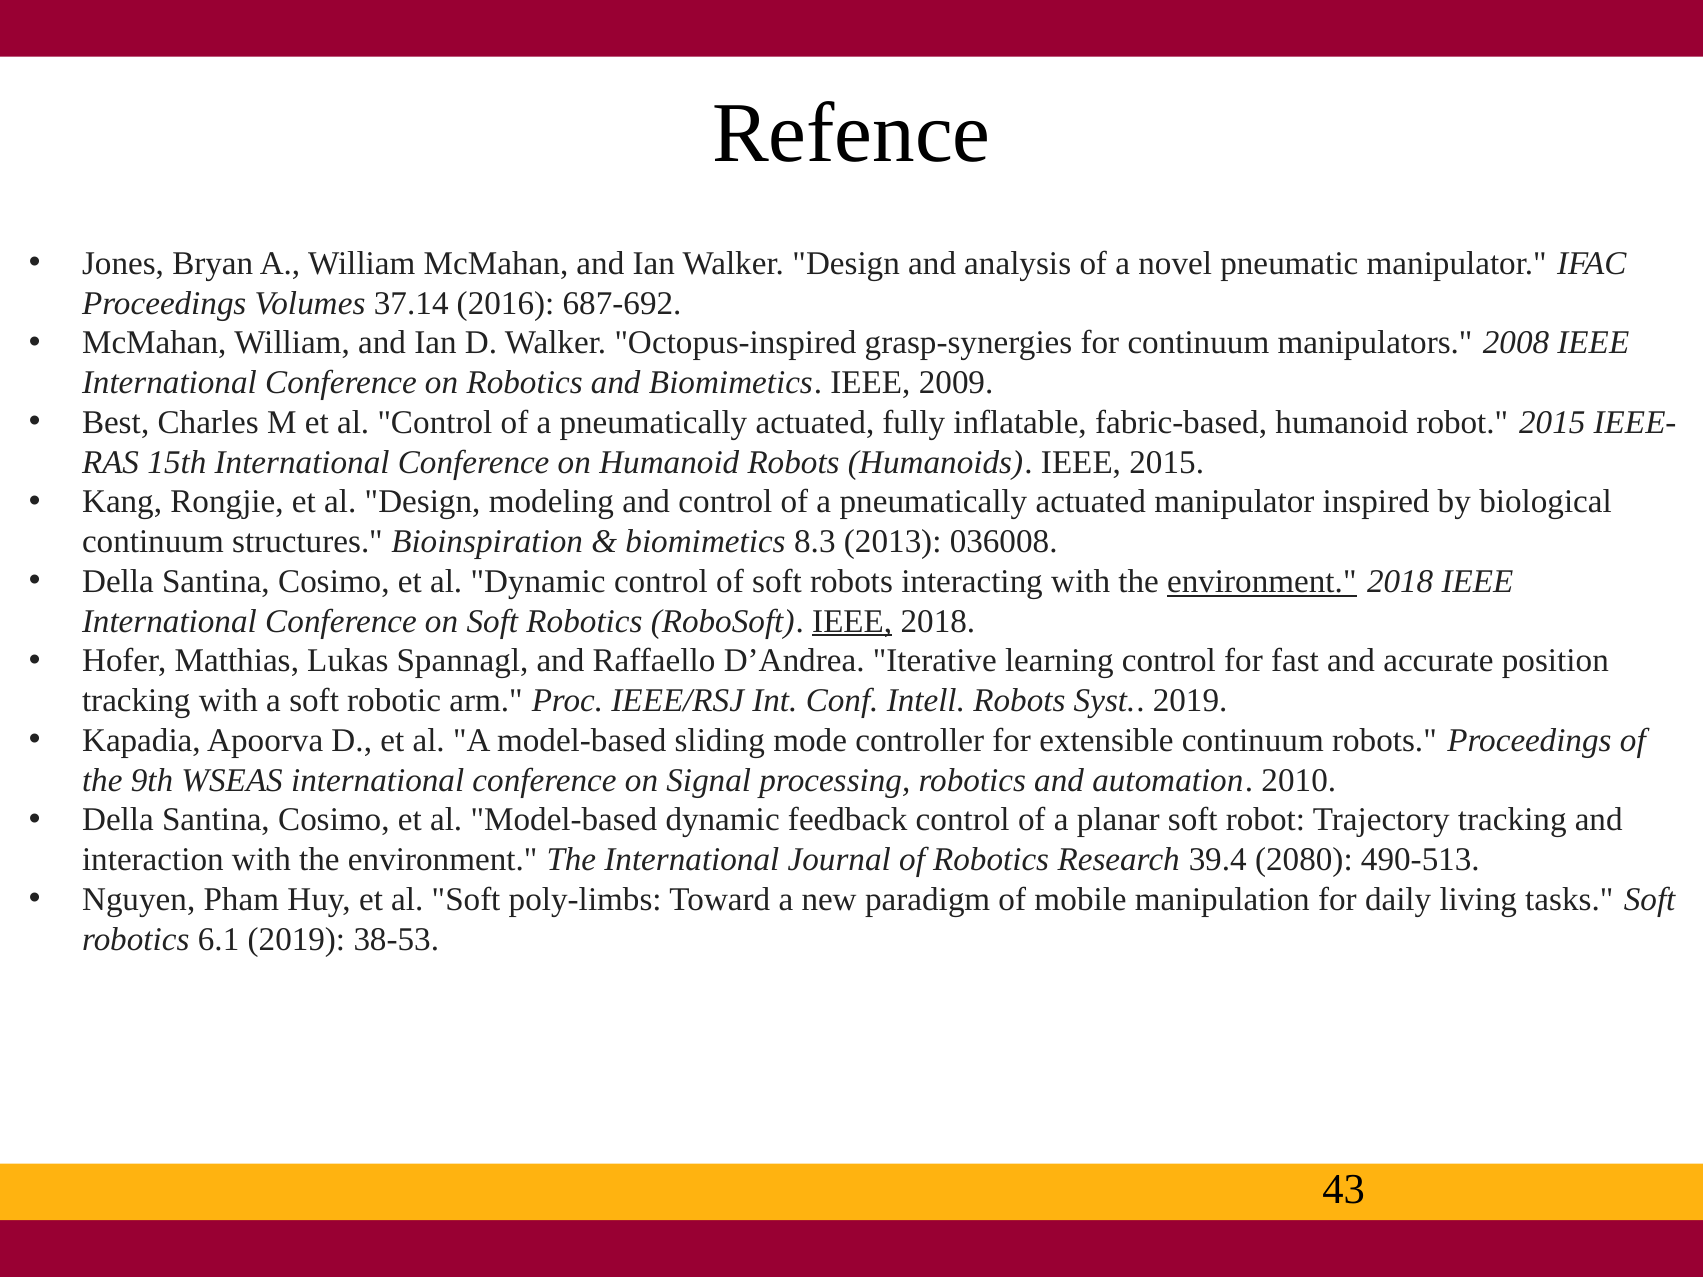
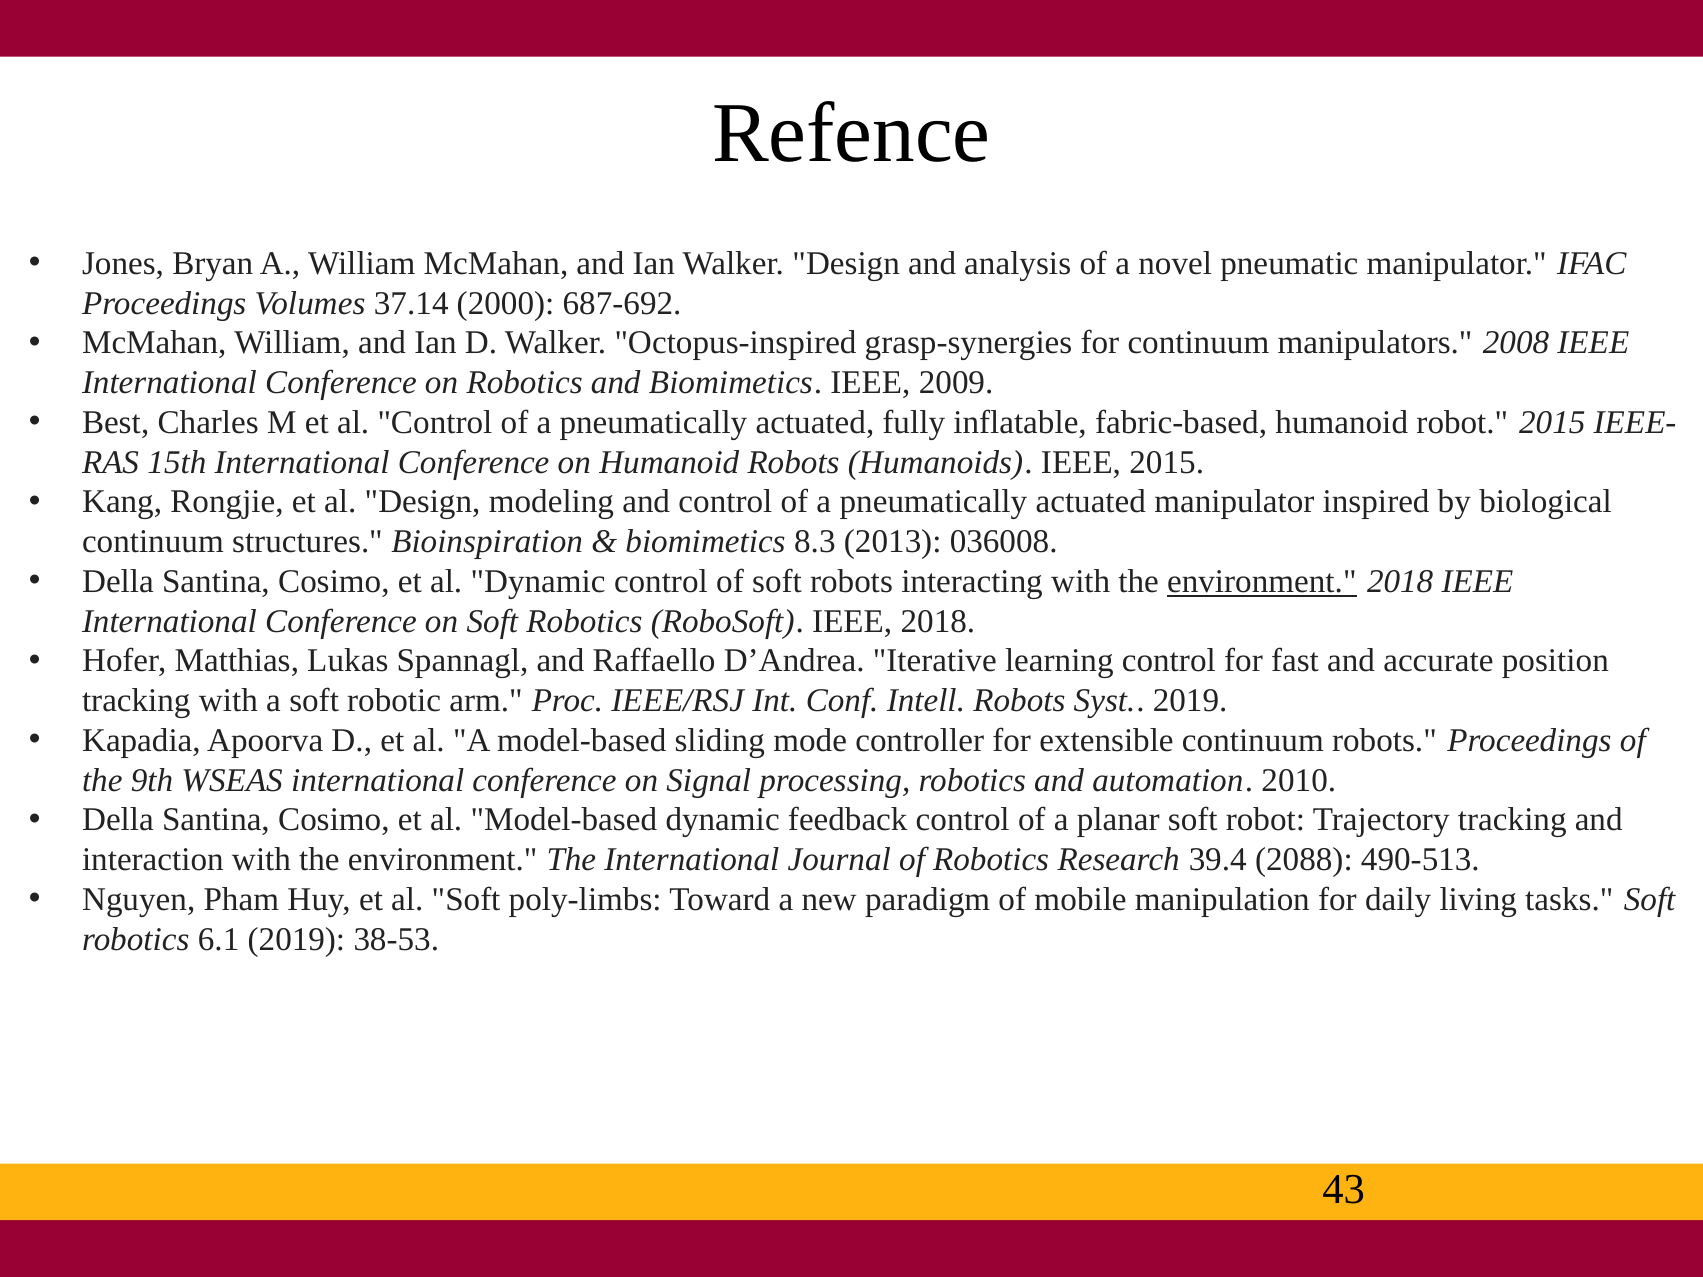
2016: 2016 -> 2000
IEEE at (852, 621) underline: present -> none
2080: 2080 -> 2088
